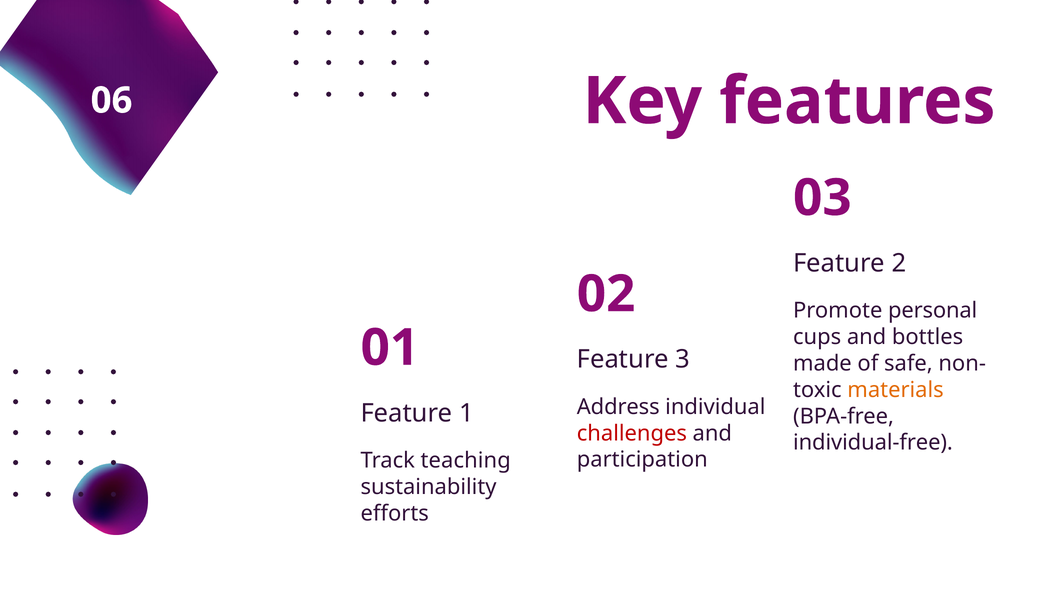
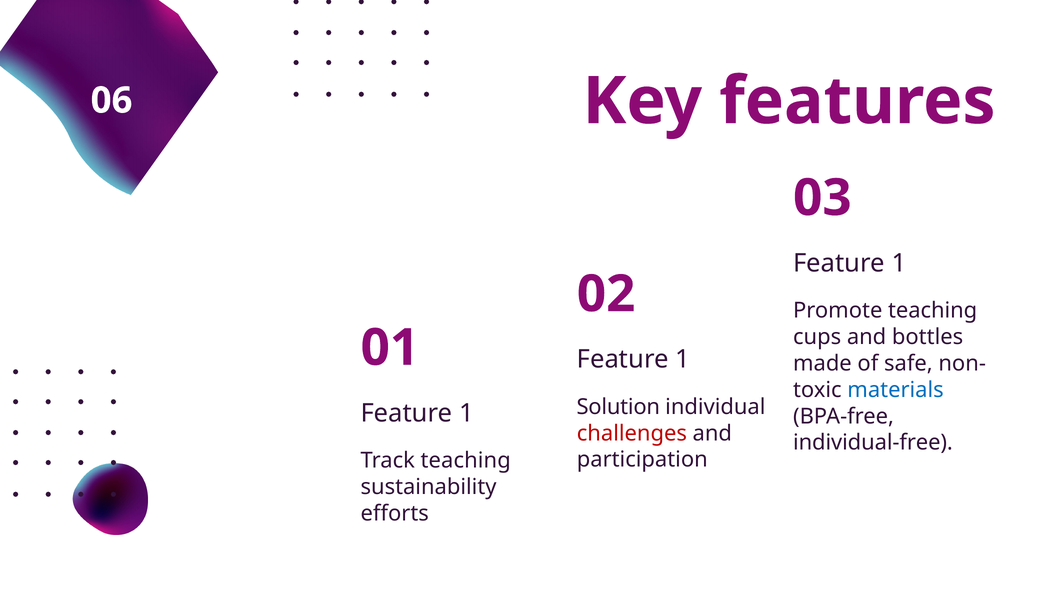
2 at (899, 263): 2 -> 1
Promote personal: personal -> teaching
3 at (683, 359): 3 -> 1
materials colour: orange -> blue
Address: Address -> Solution
